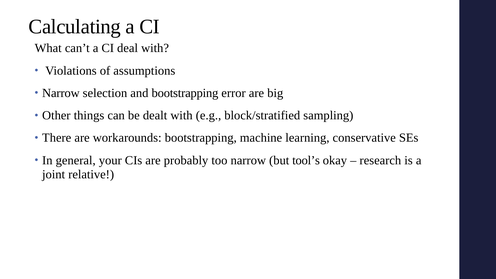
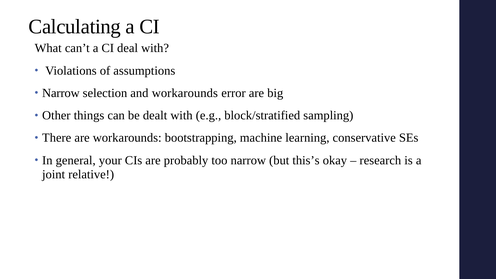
and bootstrapping: bootstrapping -> workarounds
tool’s: tool’s -> this’s
